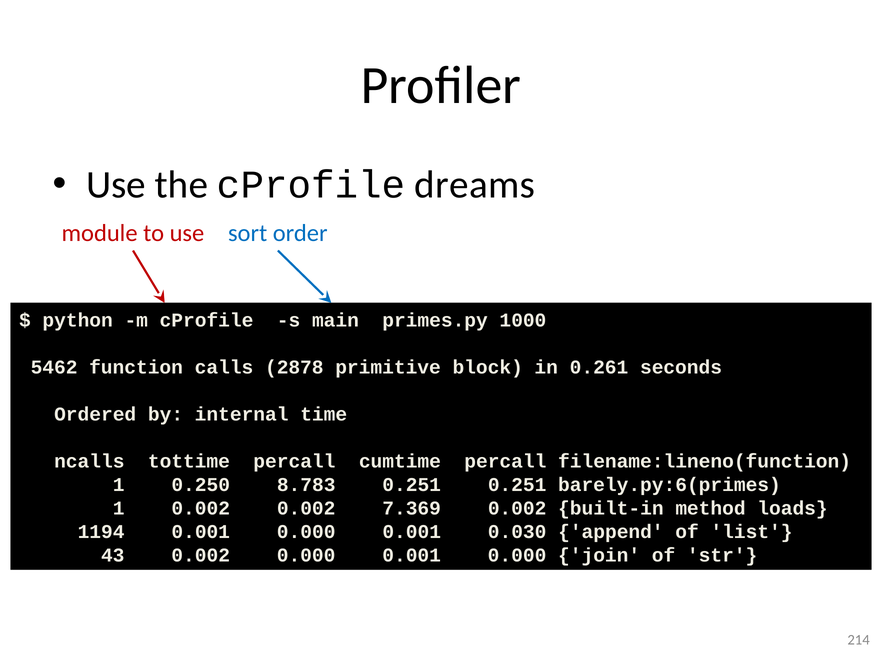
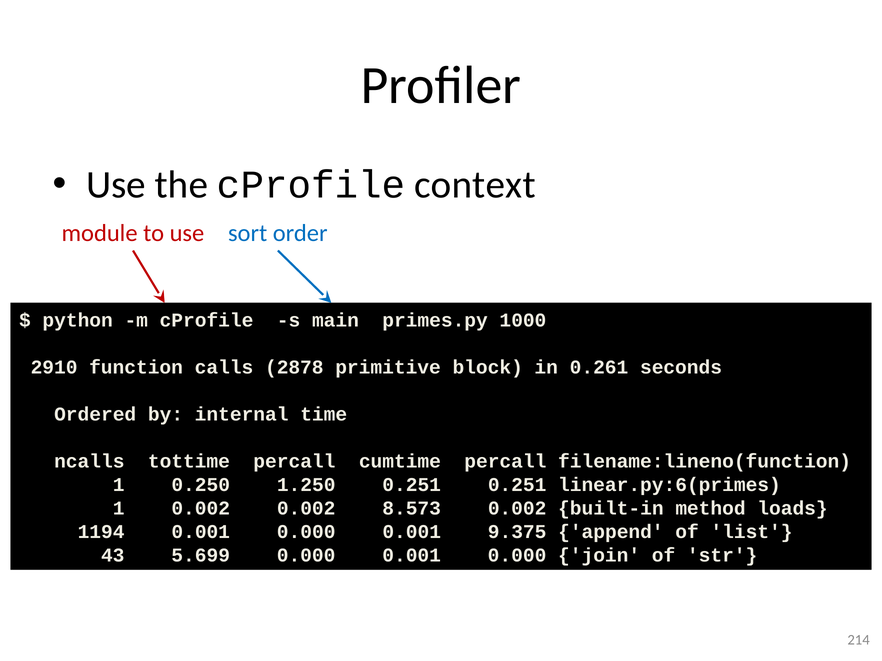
dreams: dreams -> context
5462: 5462 -> 2910
8.783: 8.783 -> 1.250
barely.py:6(primes: barely.py:6(primes -> linear.py:6(primes
7.369: 7.369 -> 8.573
0.030: 0.030 -> 9.375
43 0.002: 0.002 -> 5.699
